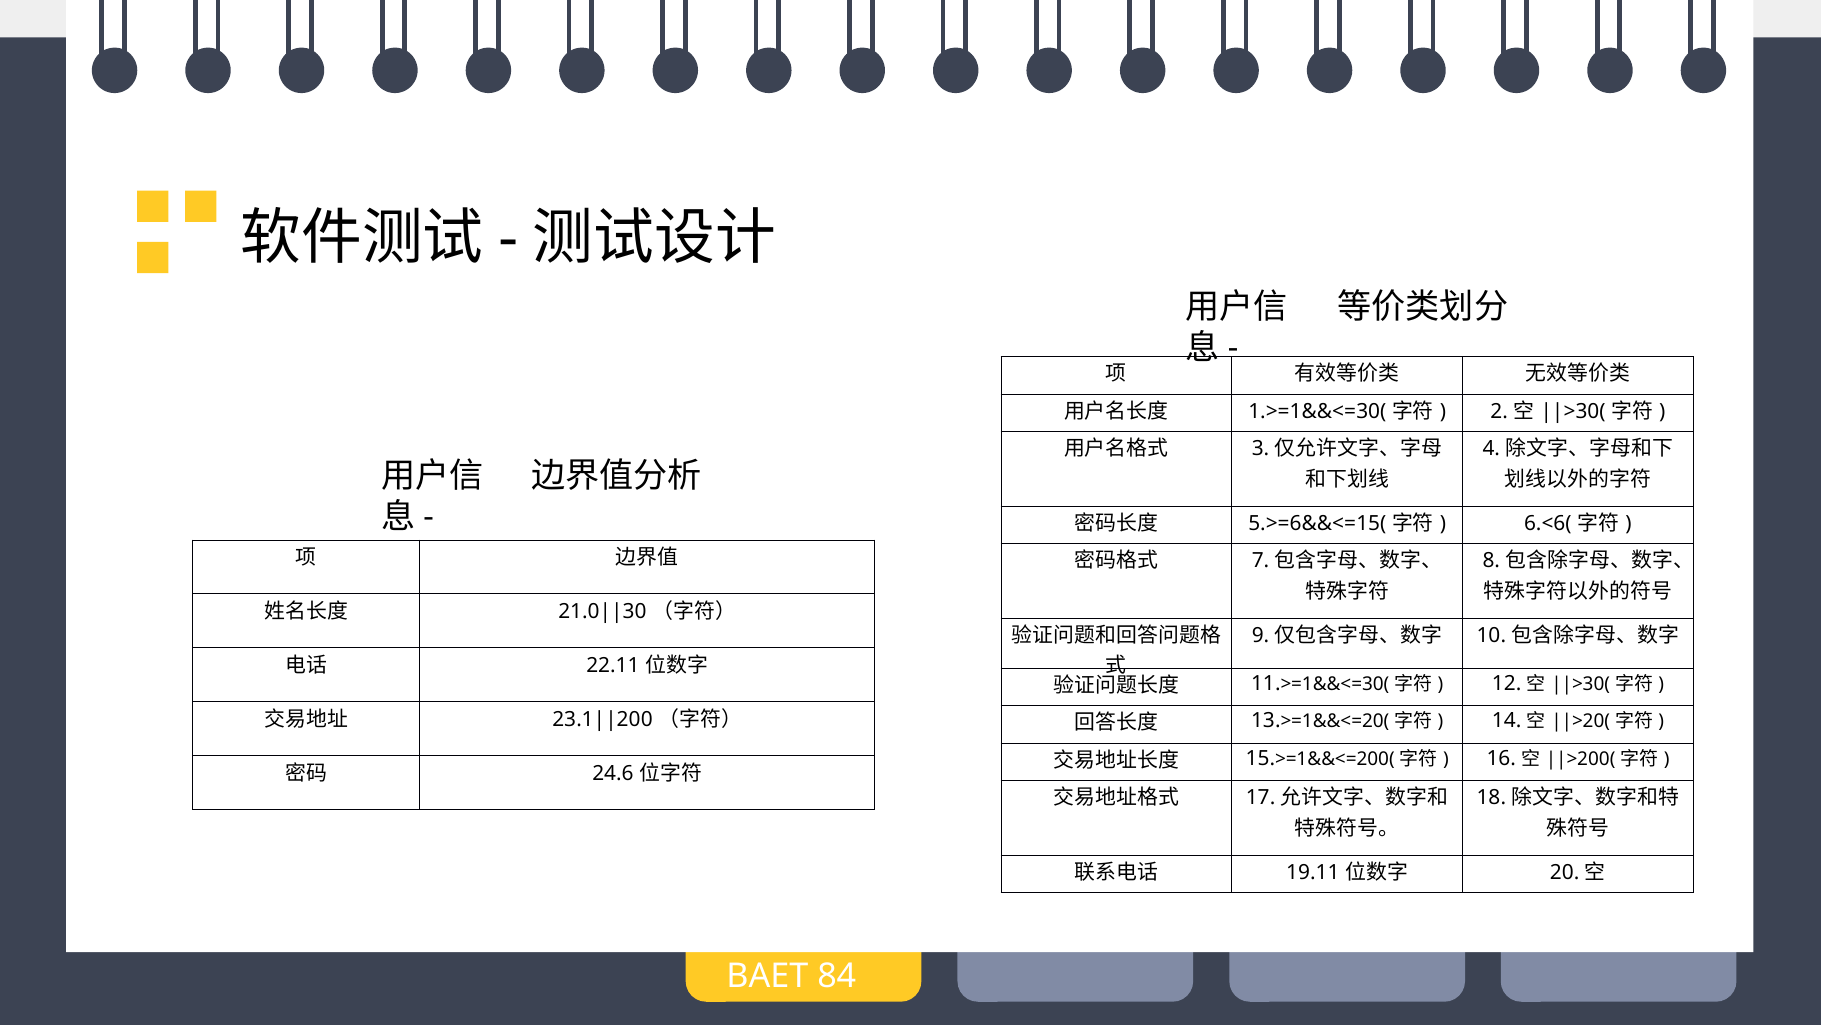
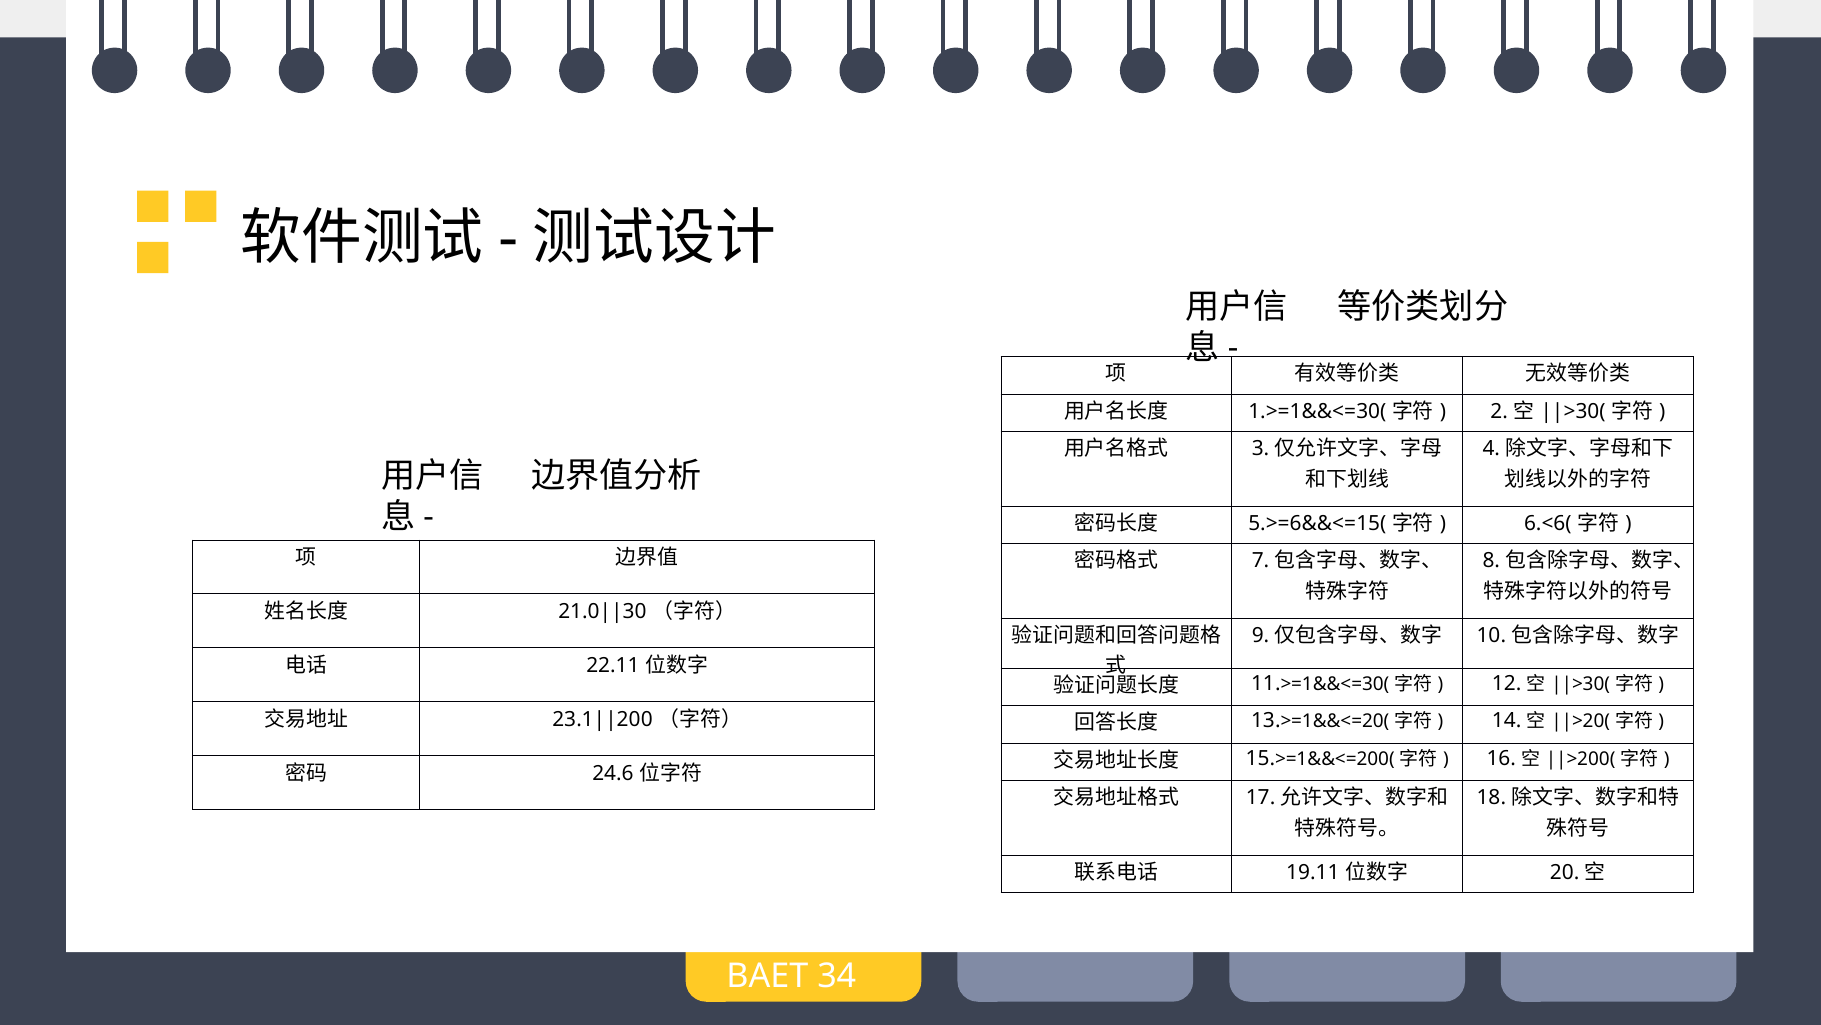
84: 84 -> 34
